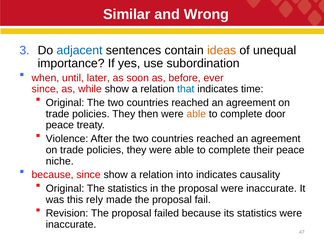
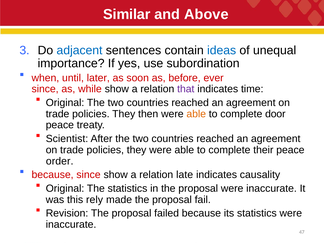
Wrong: Wrong -> Above
ideas colour: orange -> blue
that colour: blue -> purple
Violence: Violence -> Scientist
niche: niche -> order
into: into -> late
